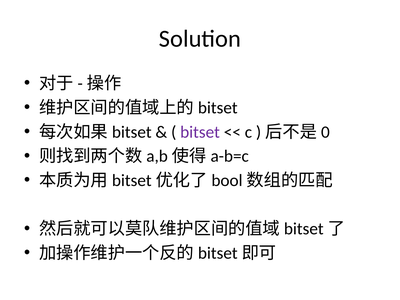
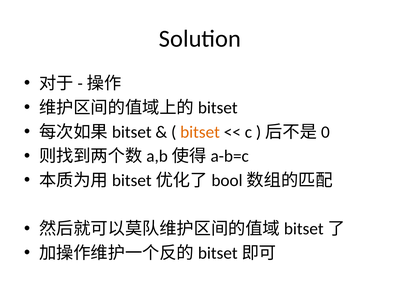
bitset colour: purple -> orange
